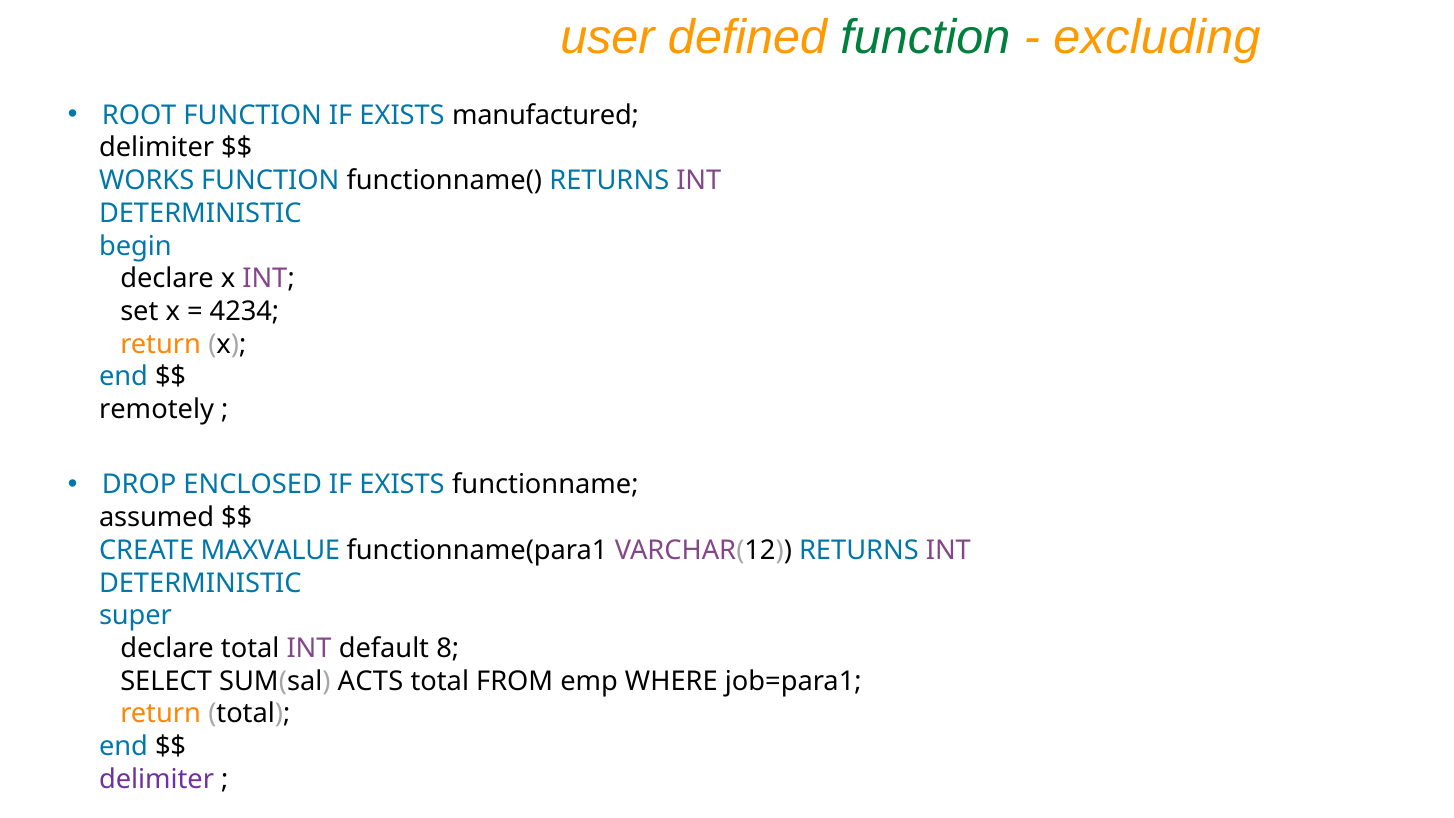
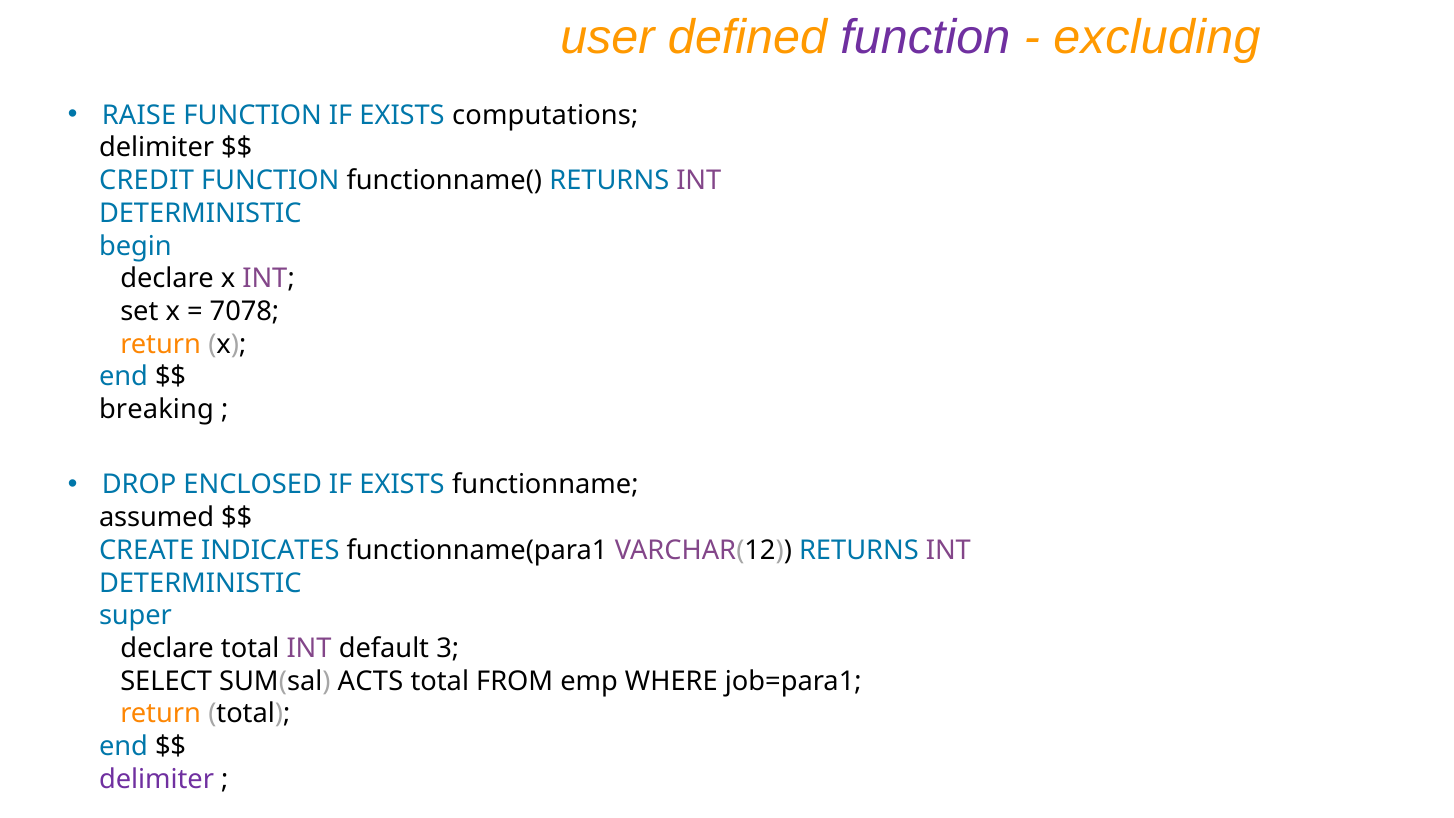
function at (925, 38) colour: green -> purple
ROOT: ROOT -> RAISE
manufactured: manufactured -> computations
WORKS: WORKS -> CREDIT
4234: 4234 -> 7078
remotely: remotely -> breaking
MAXVALUE: MAXVALUE -> INDICATES
8: 8 -> 3
